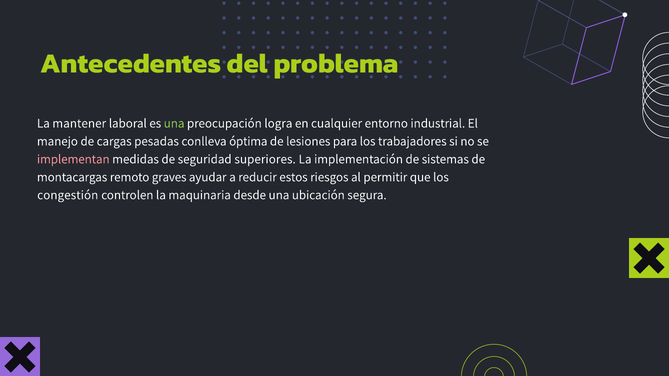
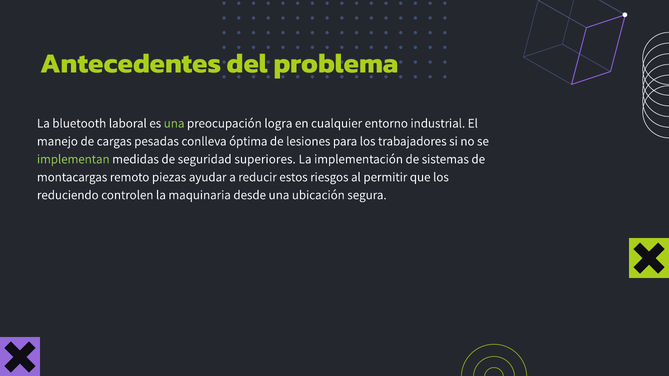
mantener: mantener -> bluetooth
implementan colour: pink -> light green
graves: graves -> piezas
congestión: congestión -> reduciendo
